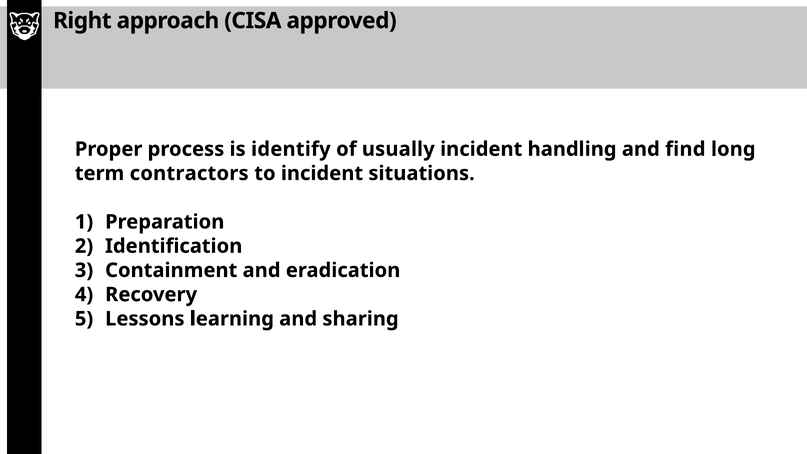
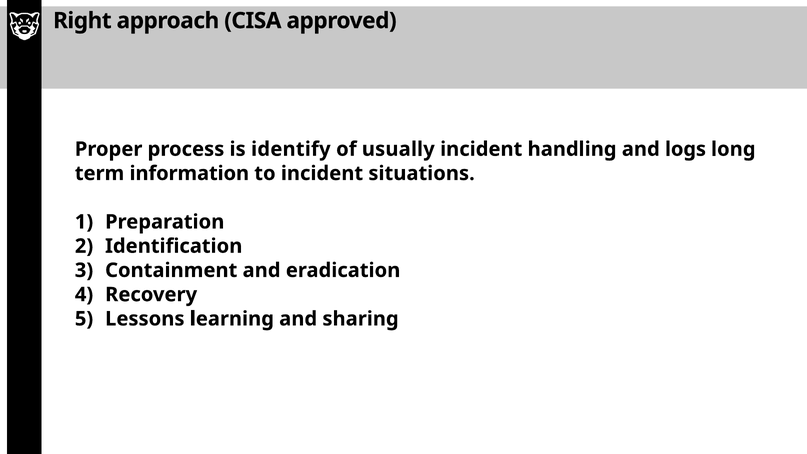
find: find -> logs
contractors: contractors -> information
